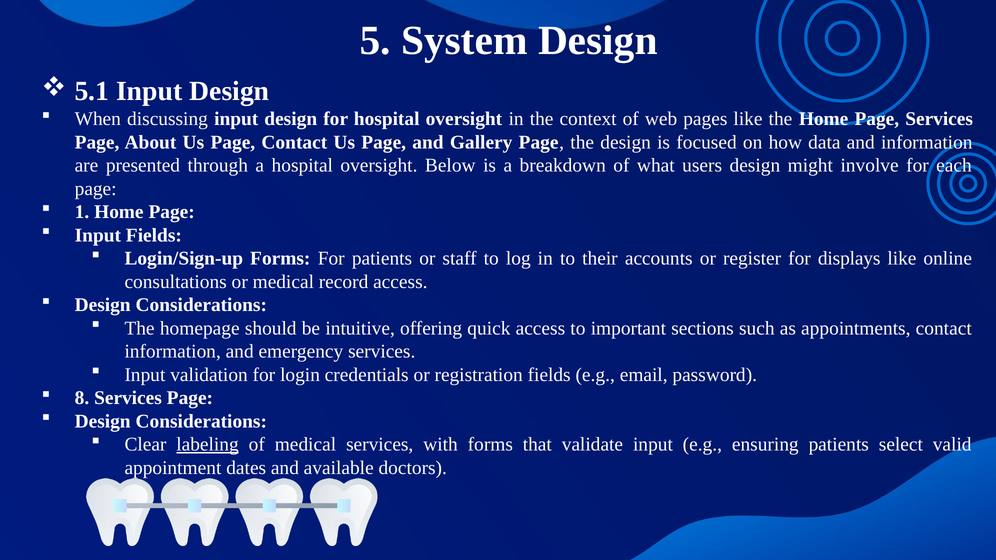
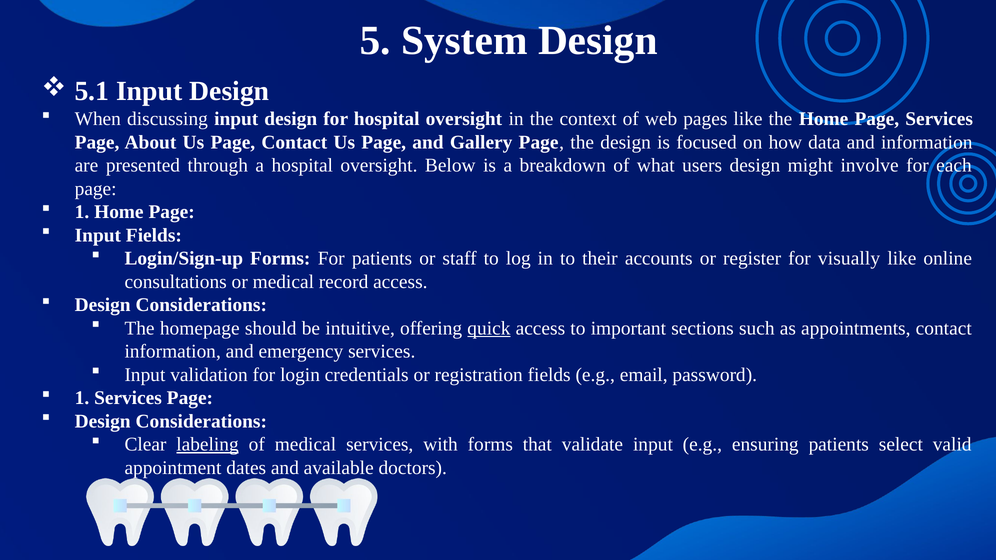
displays: displays -> visually
quick underline: none -> present
8 at (82, 398): 8 -> 1
